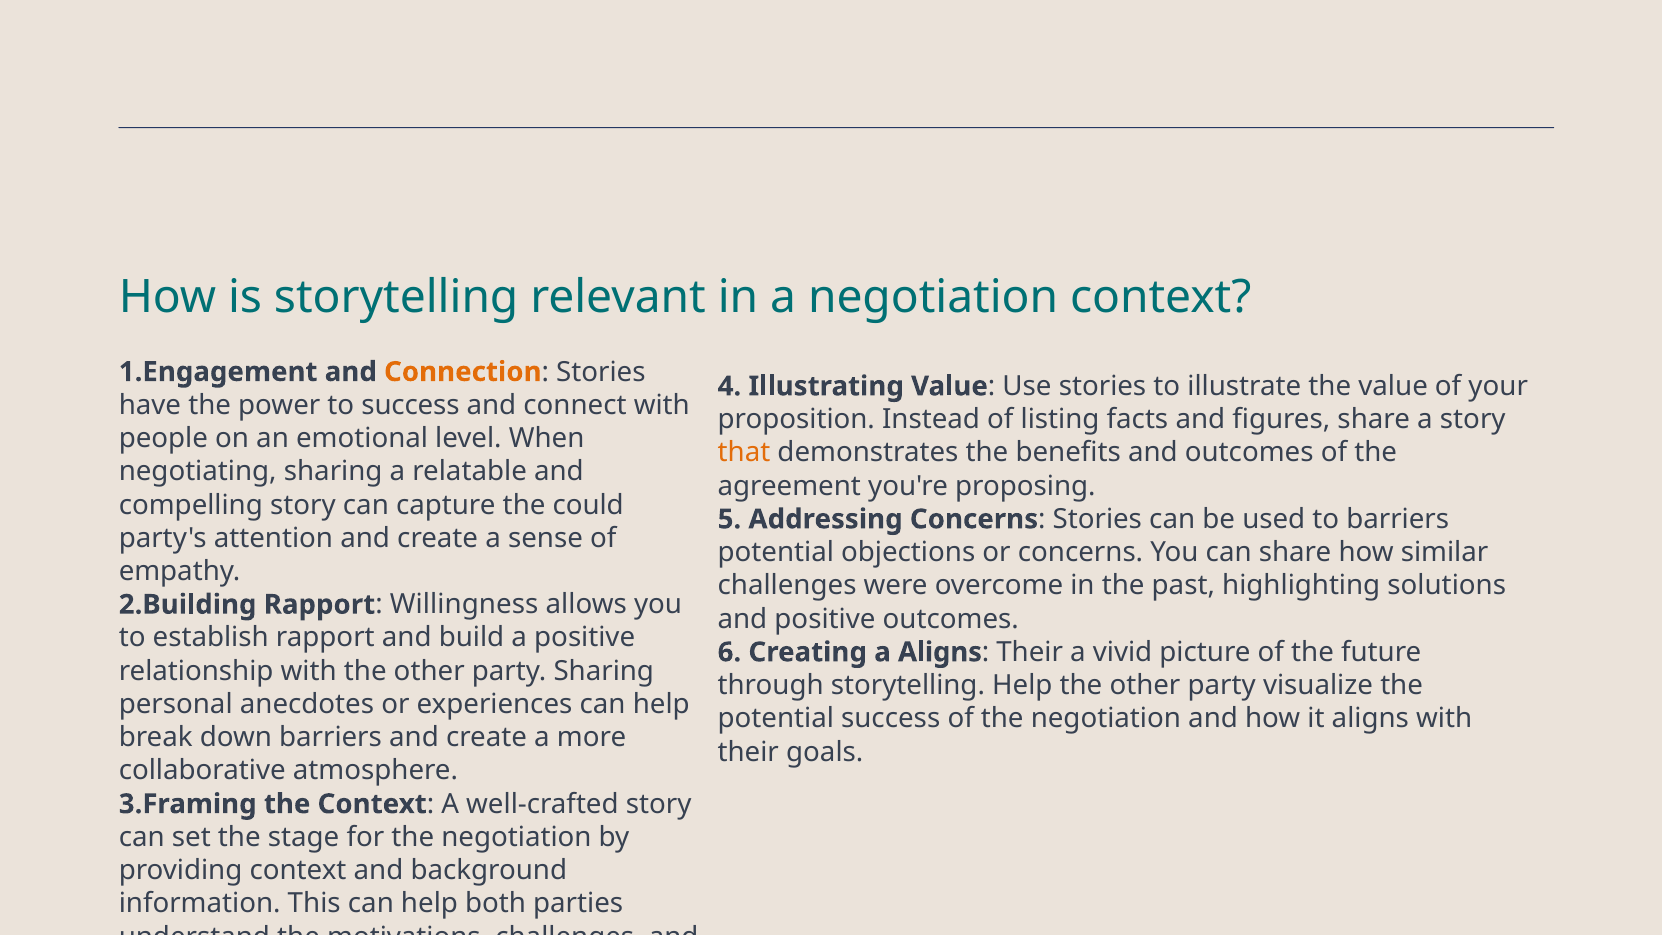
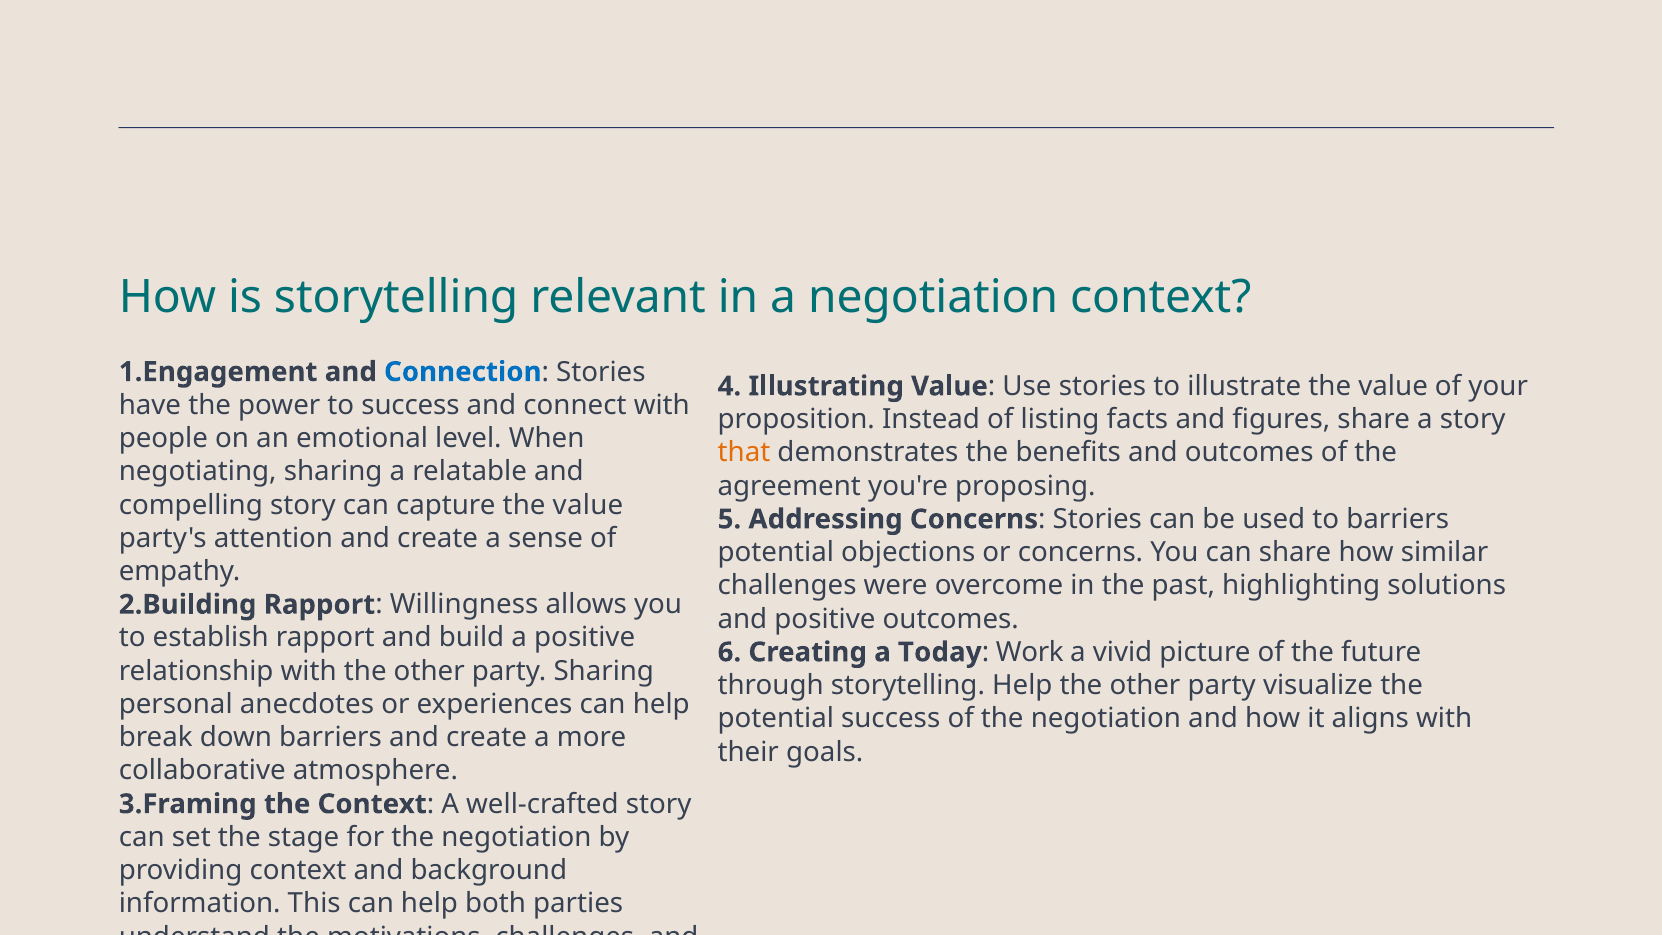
Connection colour: orange -> blue
capture the could: could -> value
a Aligns: Aligns -> Today
Their at (1030, 652): Their -> Work
